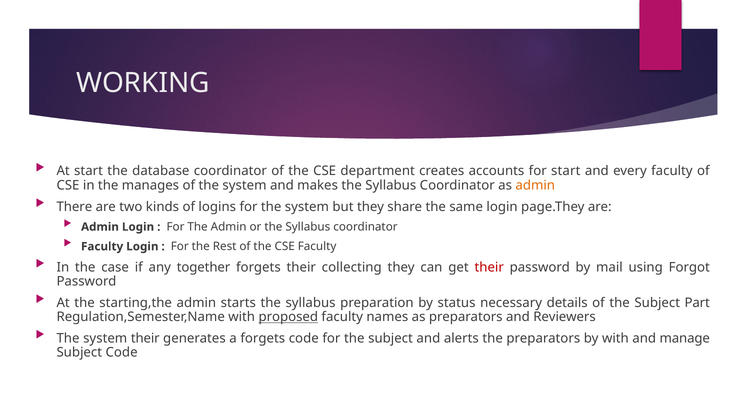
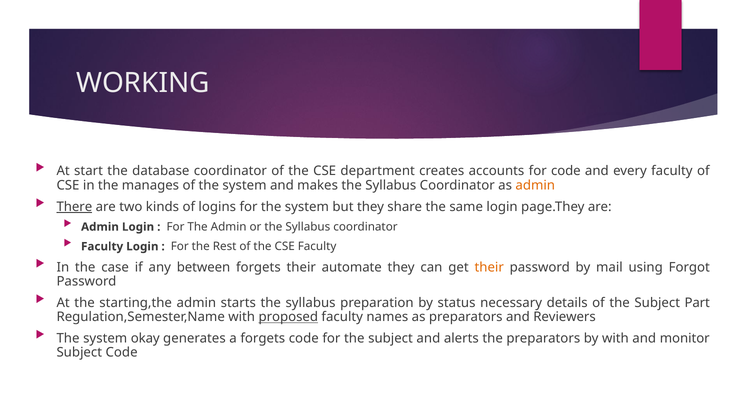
for start: start -> code
There underline: none -> present
together: together -> between
collecting: collecting -> automate
their at (489, 267) colour: red -> orange
system their: their -> okay
manage: manage -> monitor
